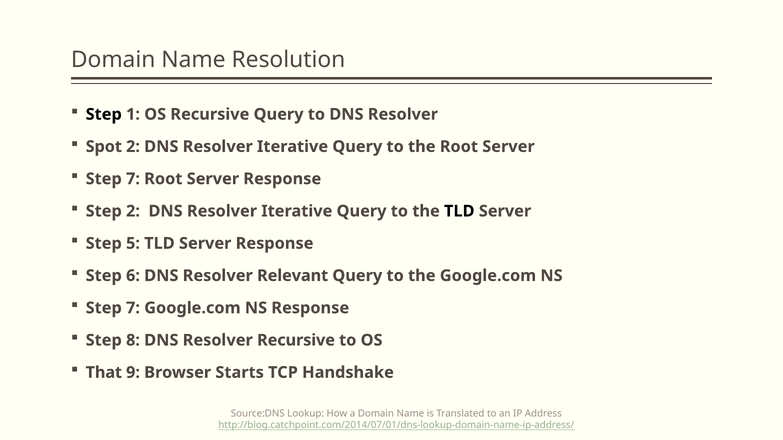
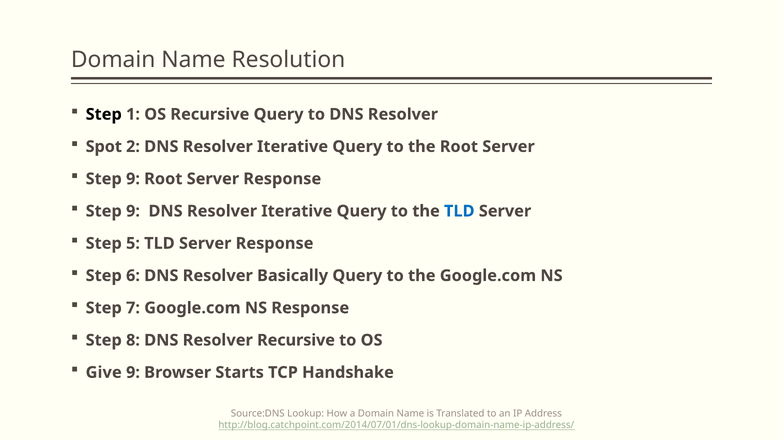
7 at (133, 179): 7 -> 9
2 at (133, 211): 2 -> 9
TLD at (459, 211) colour: black -> blue
Relevant: Relevant -> Basically
That: That -> Give
